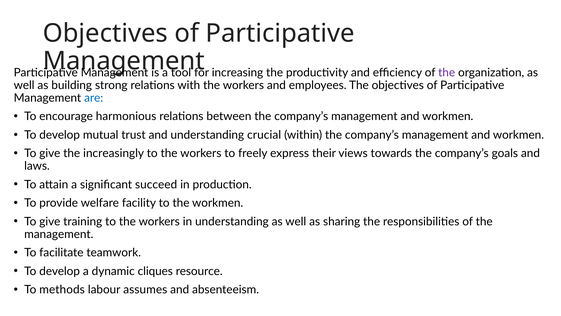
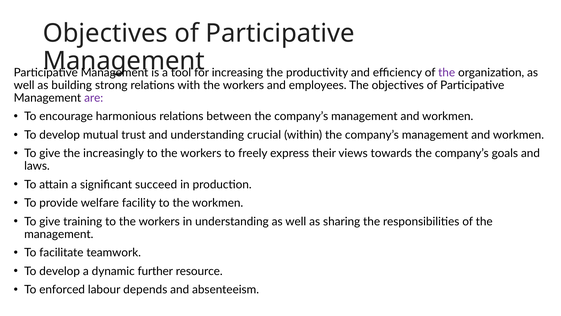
are colour: blue -> purple
cliques: cliques -> further
methods: methods -> enforced
assumes: assumes -> depends
